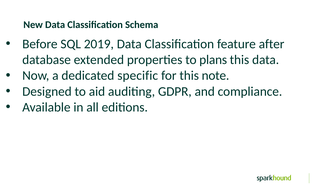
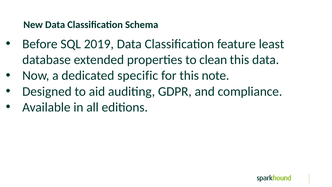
after: after -> least
plans: plans -> clean
